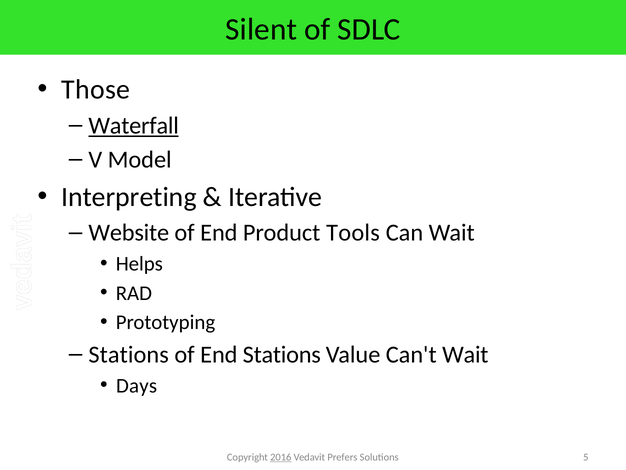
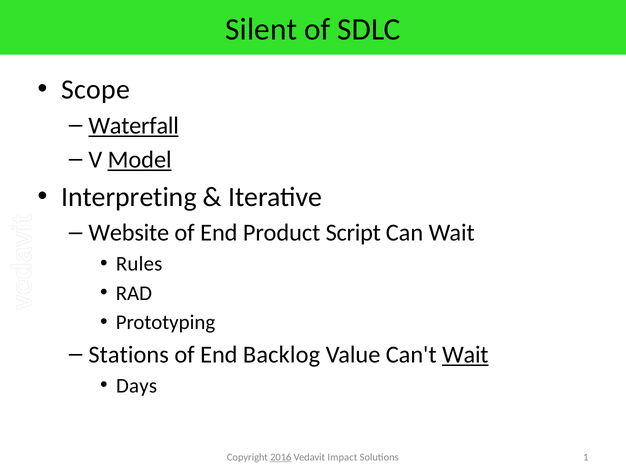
Those: Those -> Scope
Model underline: none -> present
Tools: Tools -> Script
Helps: Helps -> Rules
End Stations: Stations -> Backlog
Wait at (465, 354) underline: none -> present
Prefers: Prefers -> Impact
5: 5 -> 1
